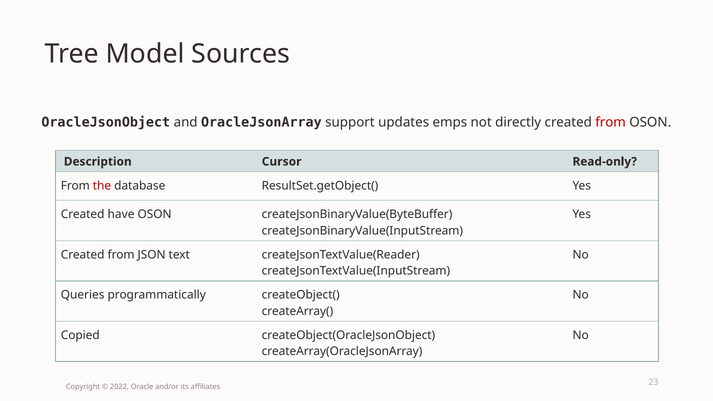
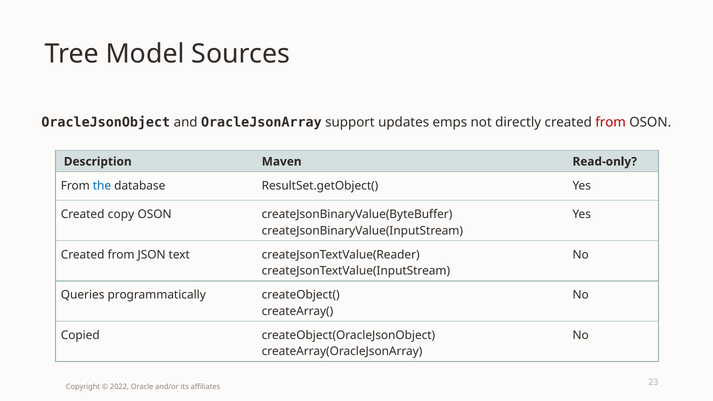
Cursor: Cursor -> Maven
the colour: red -> blue
have: have -> copy
